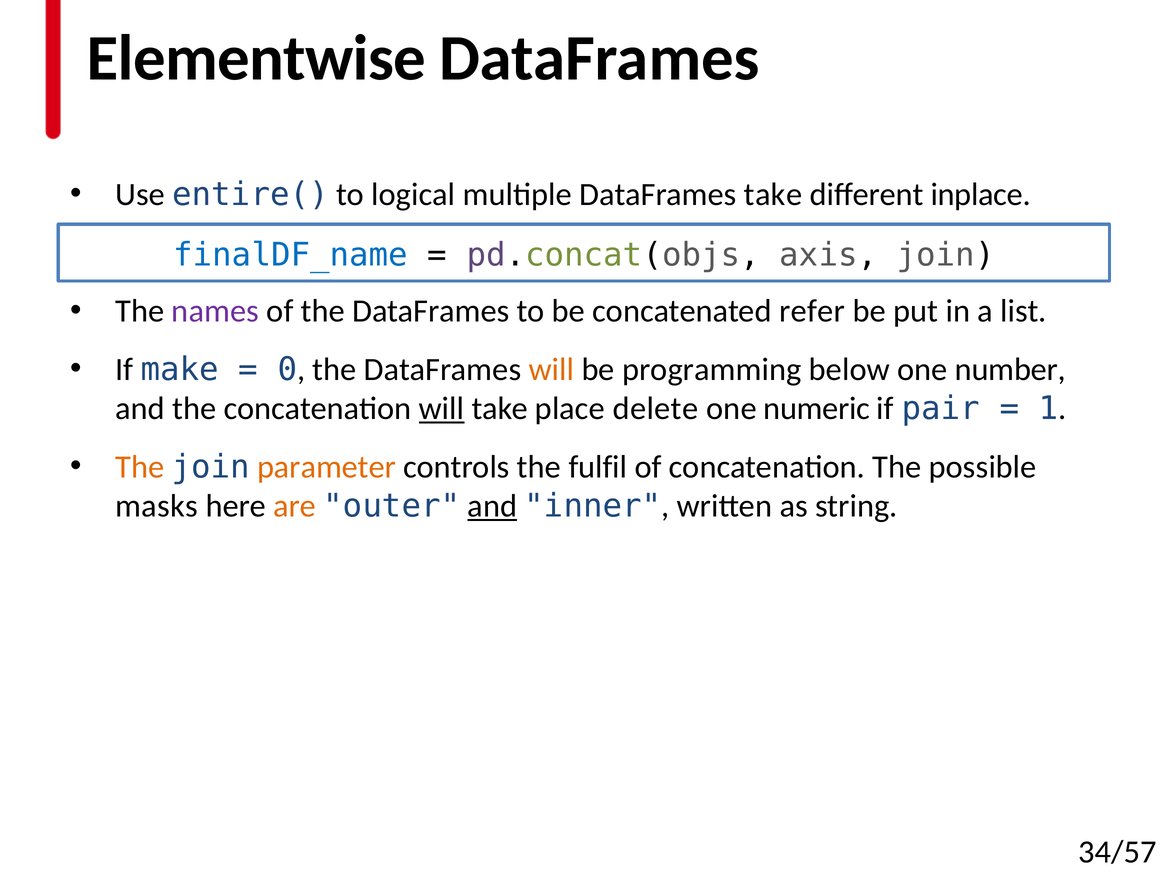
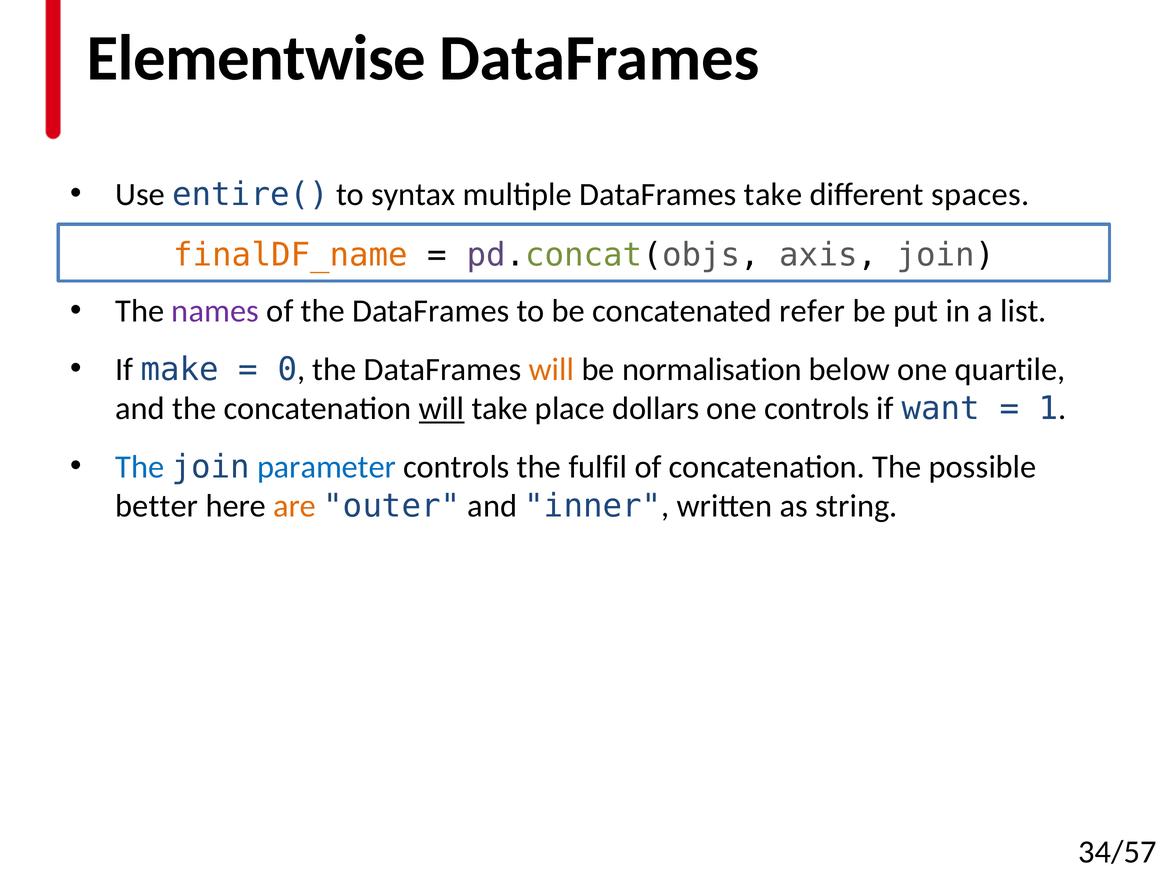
logical: logical -> syntax
inplace: inplace -> spaces
finalDF_name colour: blue -> orange
programming: programming -> normalisation
number: number -> quartile
delete: delete -> dollars
one numeric: numeric -> controls
pair: pair -> want
The at (140, 467) colour: orange -> blue
parameter colour: orange -> blue
masks: masks -> better
and at (492, 506) underline: present -> none
